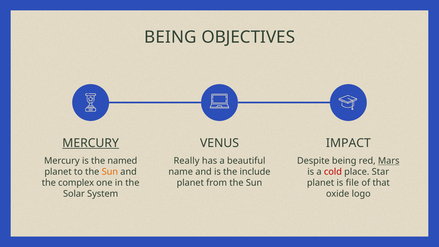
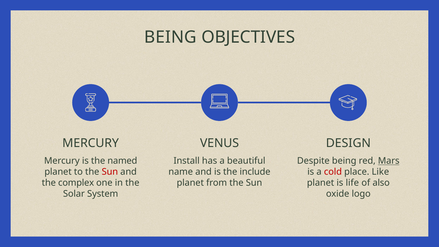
MERCURY at (91, 143) underline: present -> none
IMPACT: IMPACT -> DESIGN
Really: Really -> Install
Sun at (110, 172) colour: orange -> red
Star: Star -> Like
file: file -> life
that: that -> also
